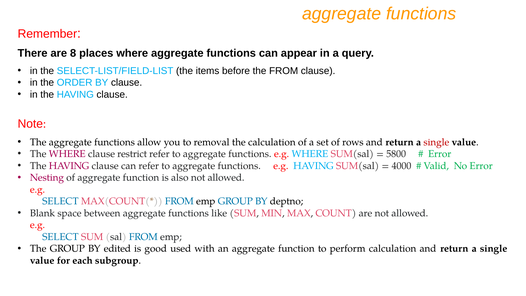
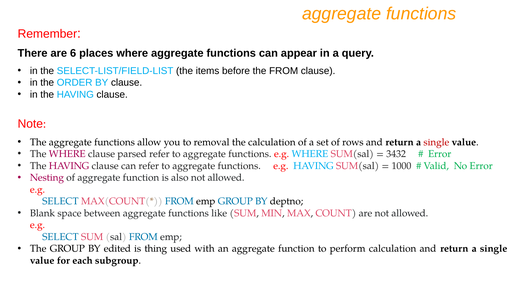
8: 8 -> 6
restrict: restrict -> parsed
5800: 5800 -> 3432
4000: 4000 -> 1000
good: good -> thing
